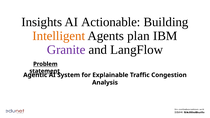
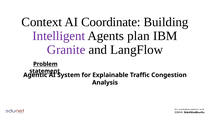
Insights: Insights -> Context
Actionable: Actionable -> Coordinate
Intelligent colour: orange -> purple
